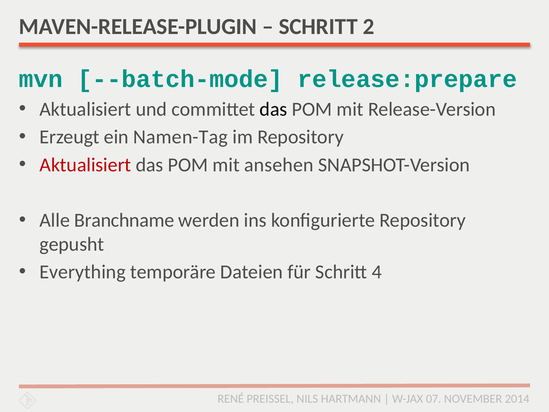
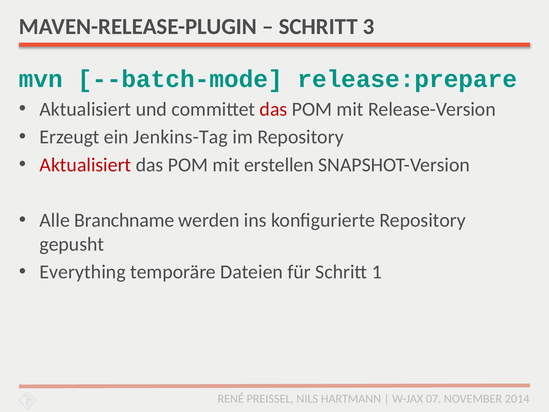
2: 2 -> 3
das at (273, 109) colour: black -> red
Namen-Tag: Namen-Tag -> Jenkins-Tag
ansehen: ansehen -> erstellen
4: 4 -> 1
